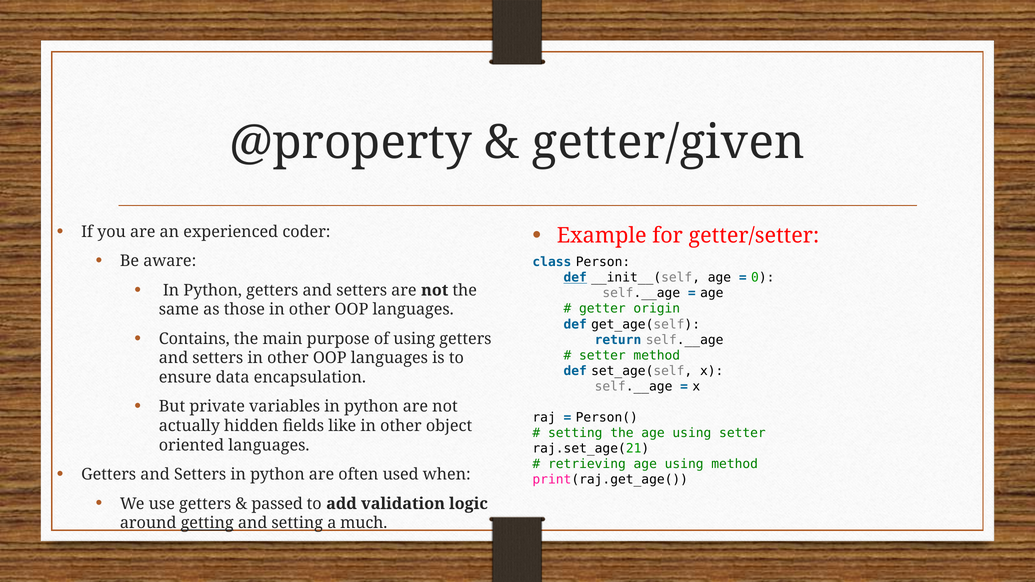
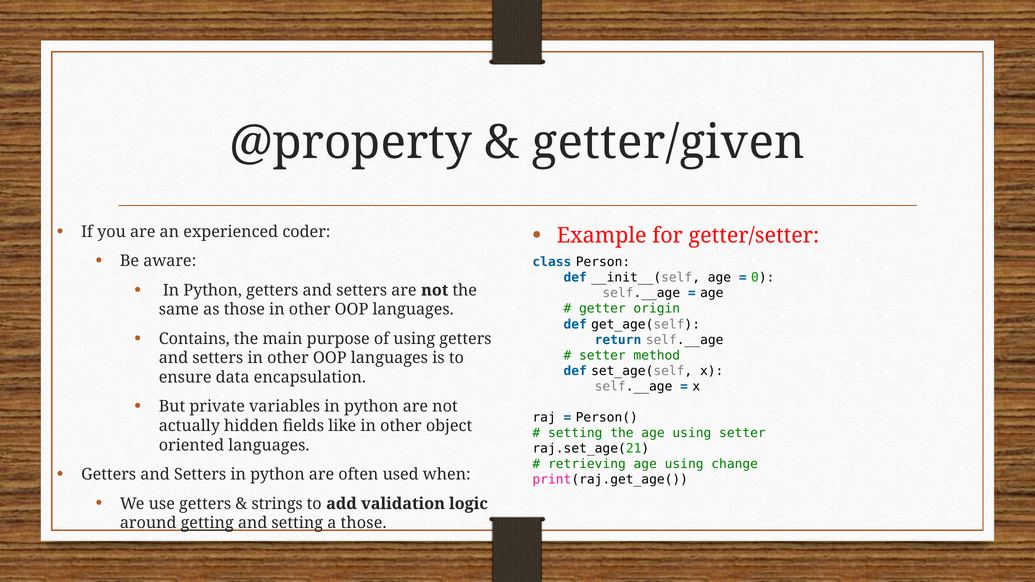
def at (575, 278) underline: present -> none
using method: method -> change
passed: passed -> strings
a much: much -> those
